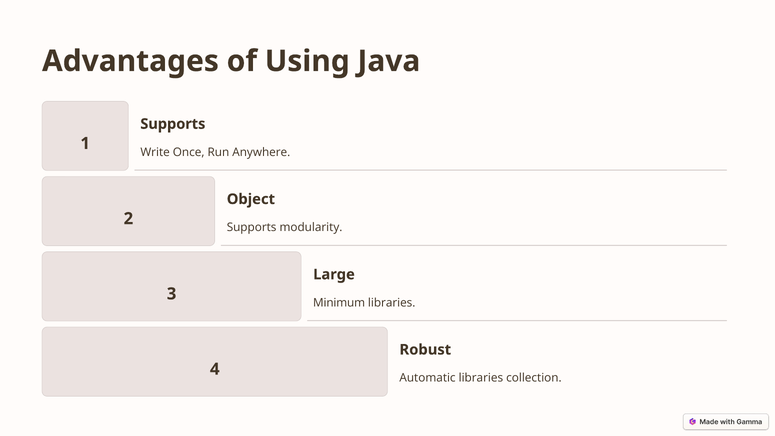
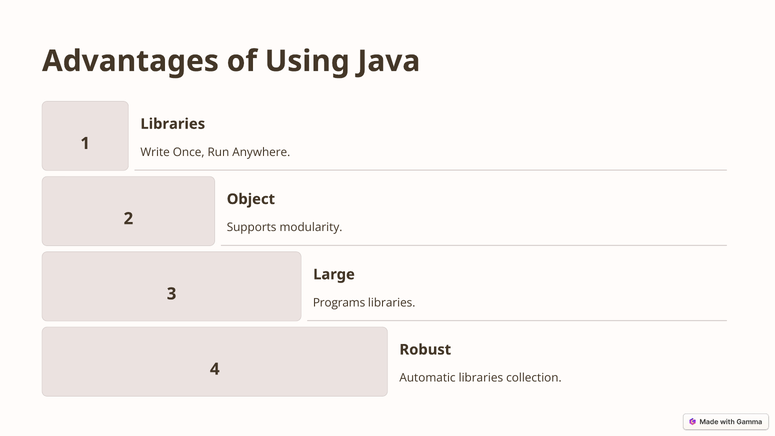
Supports at (173, 124): Supports -> Libraries
Minimum: Minimum -> Programs
